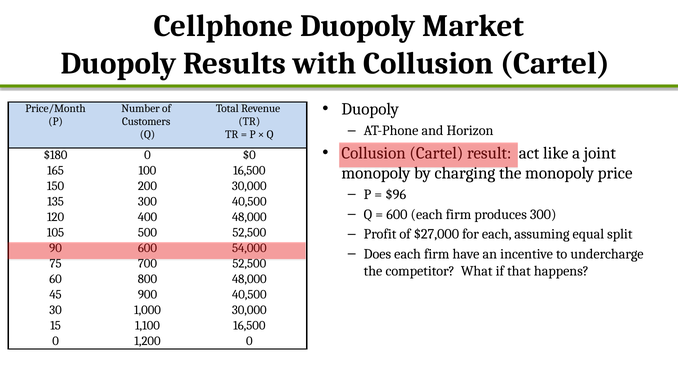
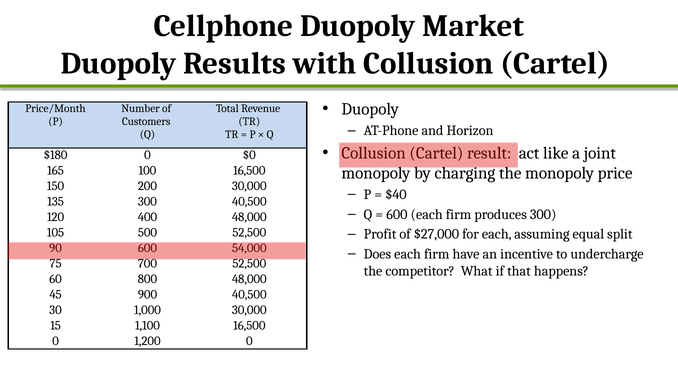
$96: $96 -> $40
